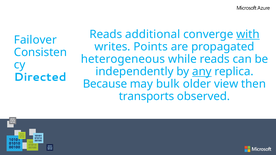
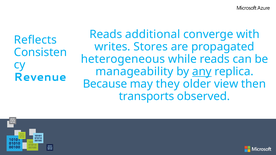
with underline: present -> none
Failover: Failover -> Reflects
Points: Points -> Stores
independently: independently -> manageability
Directed: Directed -> Revenue
bulk: bulk -> they
